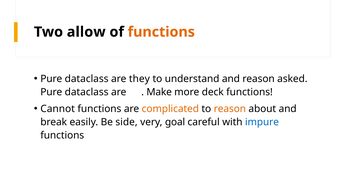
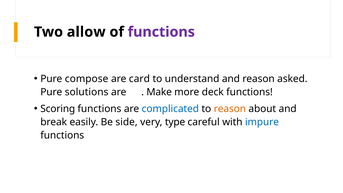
functions at (161, 32) colour: orange -> purple
dataclass at (87, 79): dataclass -> compose
they: they -> card
dataclass at (87, 92): dataclass -> solutions
Cannot: Cannot -> Scoring
complicated colour: orange -> blue
goal: goal -> type
